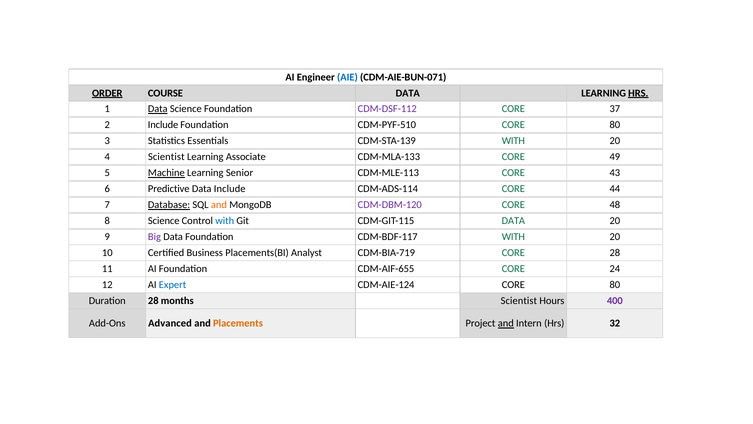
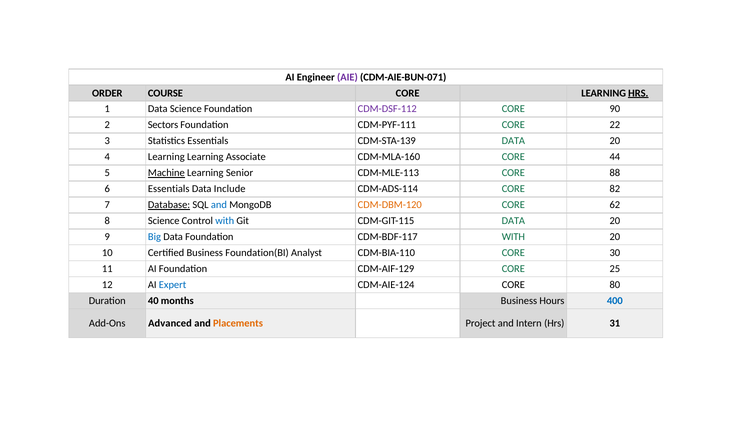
AIE colour: blue -> purple
ORDER underline: present -> none
COURSE DATA: DATA -> CORE
Data at (158, 109) underline: present -> none
37: 37 -> 90
2 Include: Include -> Sectors
CDM-PYF-510: CDM-PYF-510 -> CDM-PYF-111
80 at (615, 125): 80 -> 22
CDM-STA-139 WITH: WITH -> DATA
4 Scientist: Scientist -> Learning
CDM-MLA-133: CDM-MLA-133 -> CDM-MLA-160
49: 49 -> 44
43: 43 -> 88
6 Predictive: Predictive -> Essentials
44: 44 -> 82
and at (219, 205) colour: orange -> blue
CDM-DBM-120 colour: purple -> orange
48: 48 -> 62
Big colour: purple -> blue
Placements(BI: Placements(BI -> Foundation(BI
CDM-BIA-719: CDM-BIA-719 -> CDM-BIA-110
CORE 28: 28 -> 30
CDM-AIF-655: CDM-AIF-655 -> CDM-AIF-129
24: 24 -> 25
Duration 28: 28 -> 40
months Scientist: Scientist -> Business
400 colour: purple -> blue
and at (506, 323) underline: present -> none
32: 32 -> 31
